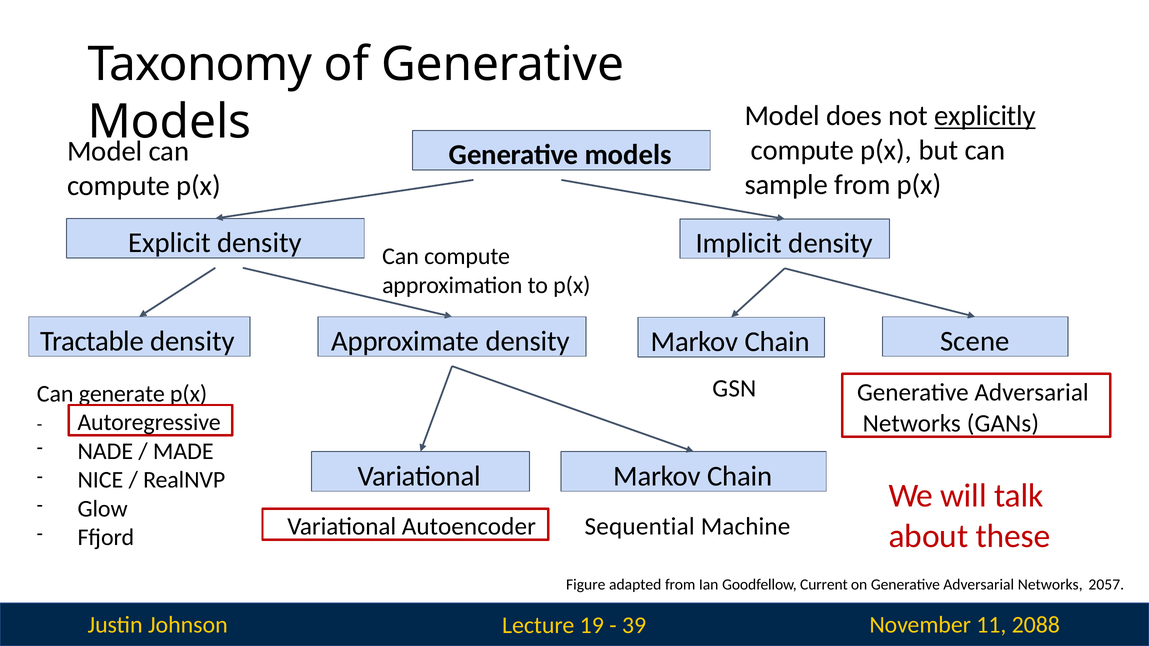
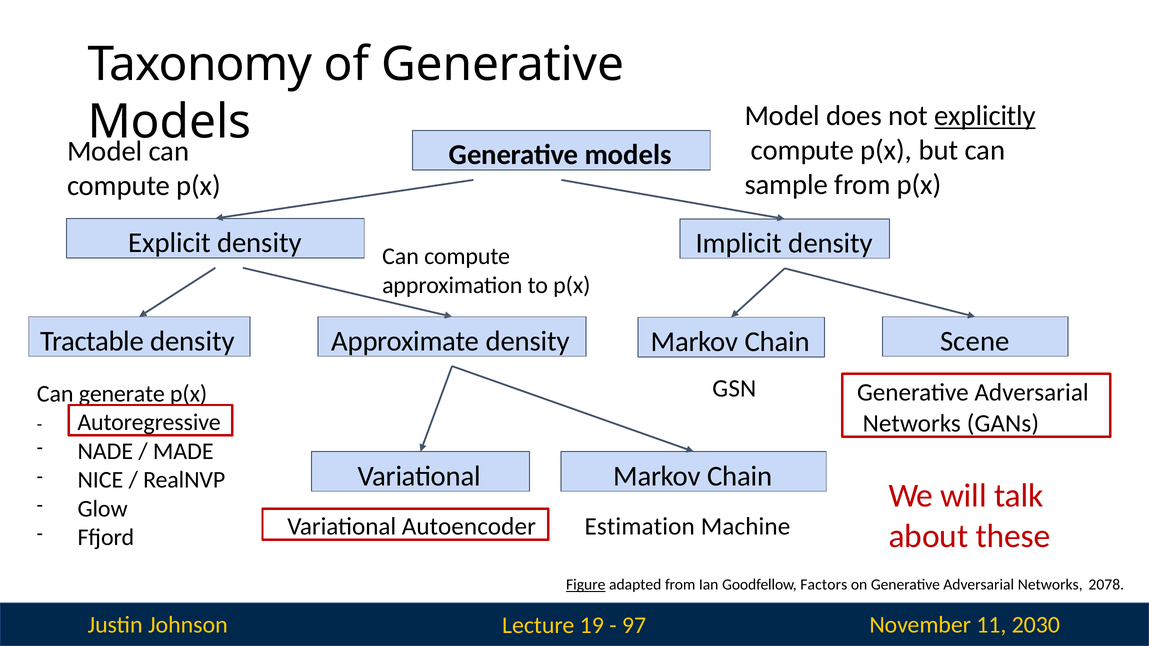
Sequential: Sequential -> Estimation
Figure underline: none -> present
Current: Current -> Factors
2057: 2057 -> 2078
39: 39 -> 97
2088: 2088 -> 2030
